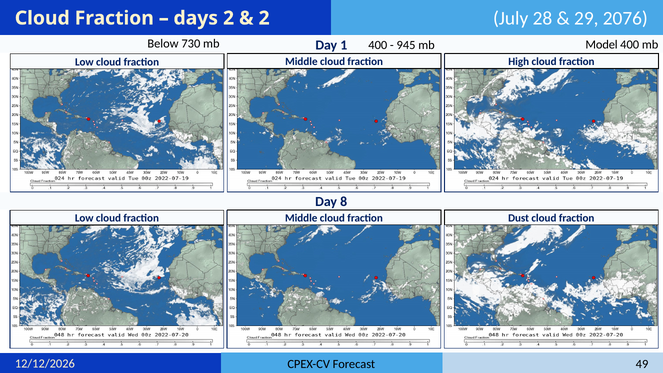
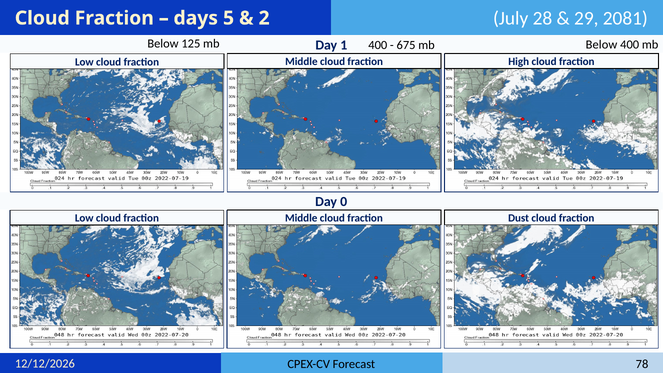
days 2: 2 -> 5
2076: 2076 -> 2081
730: 730 -> 125
mb Model: Model -> Below
945: 945 -> 675
8: 8 -> 0
49: 49 -> 78
